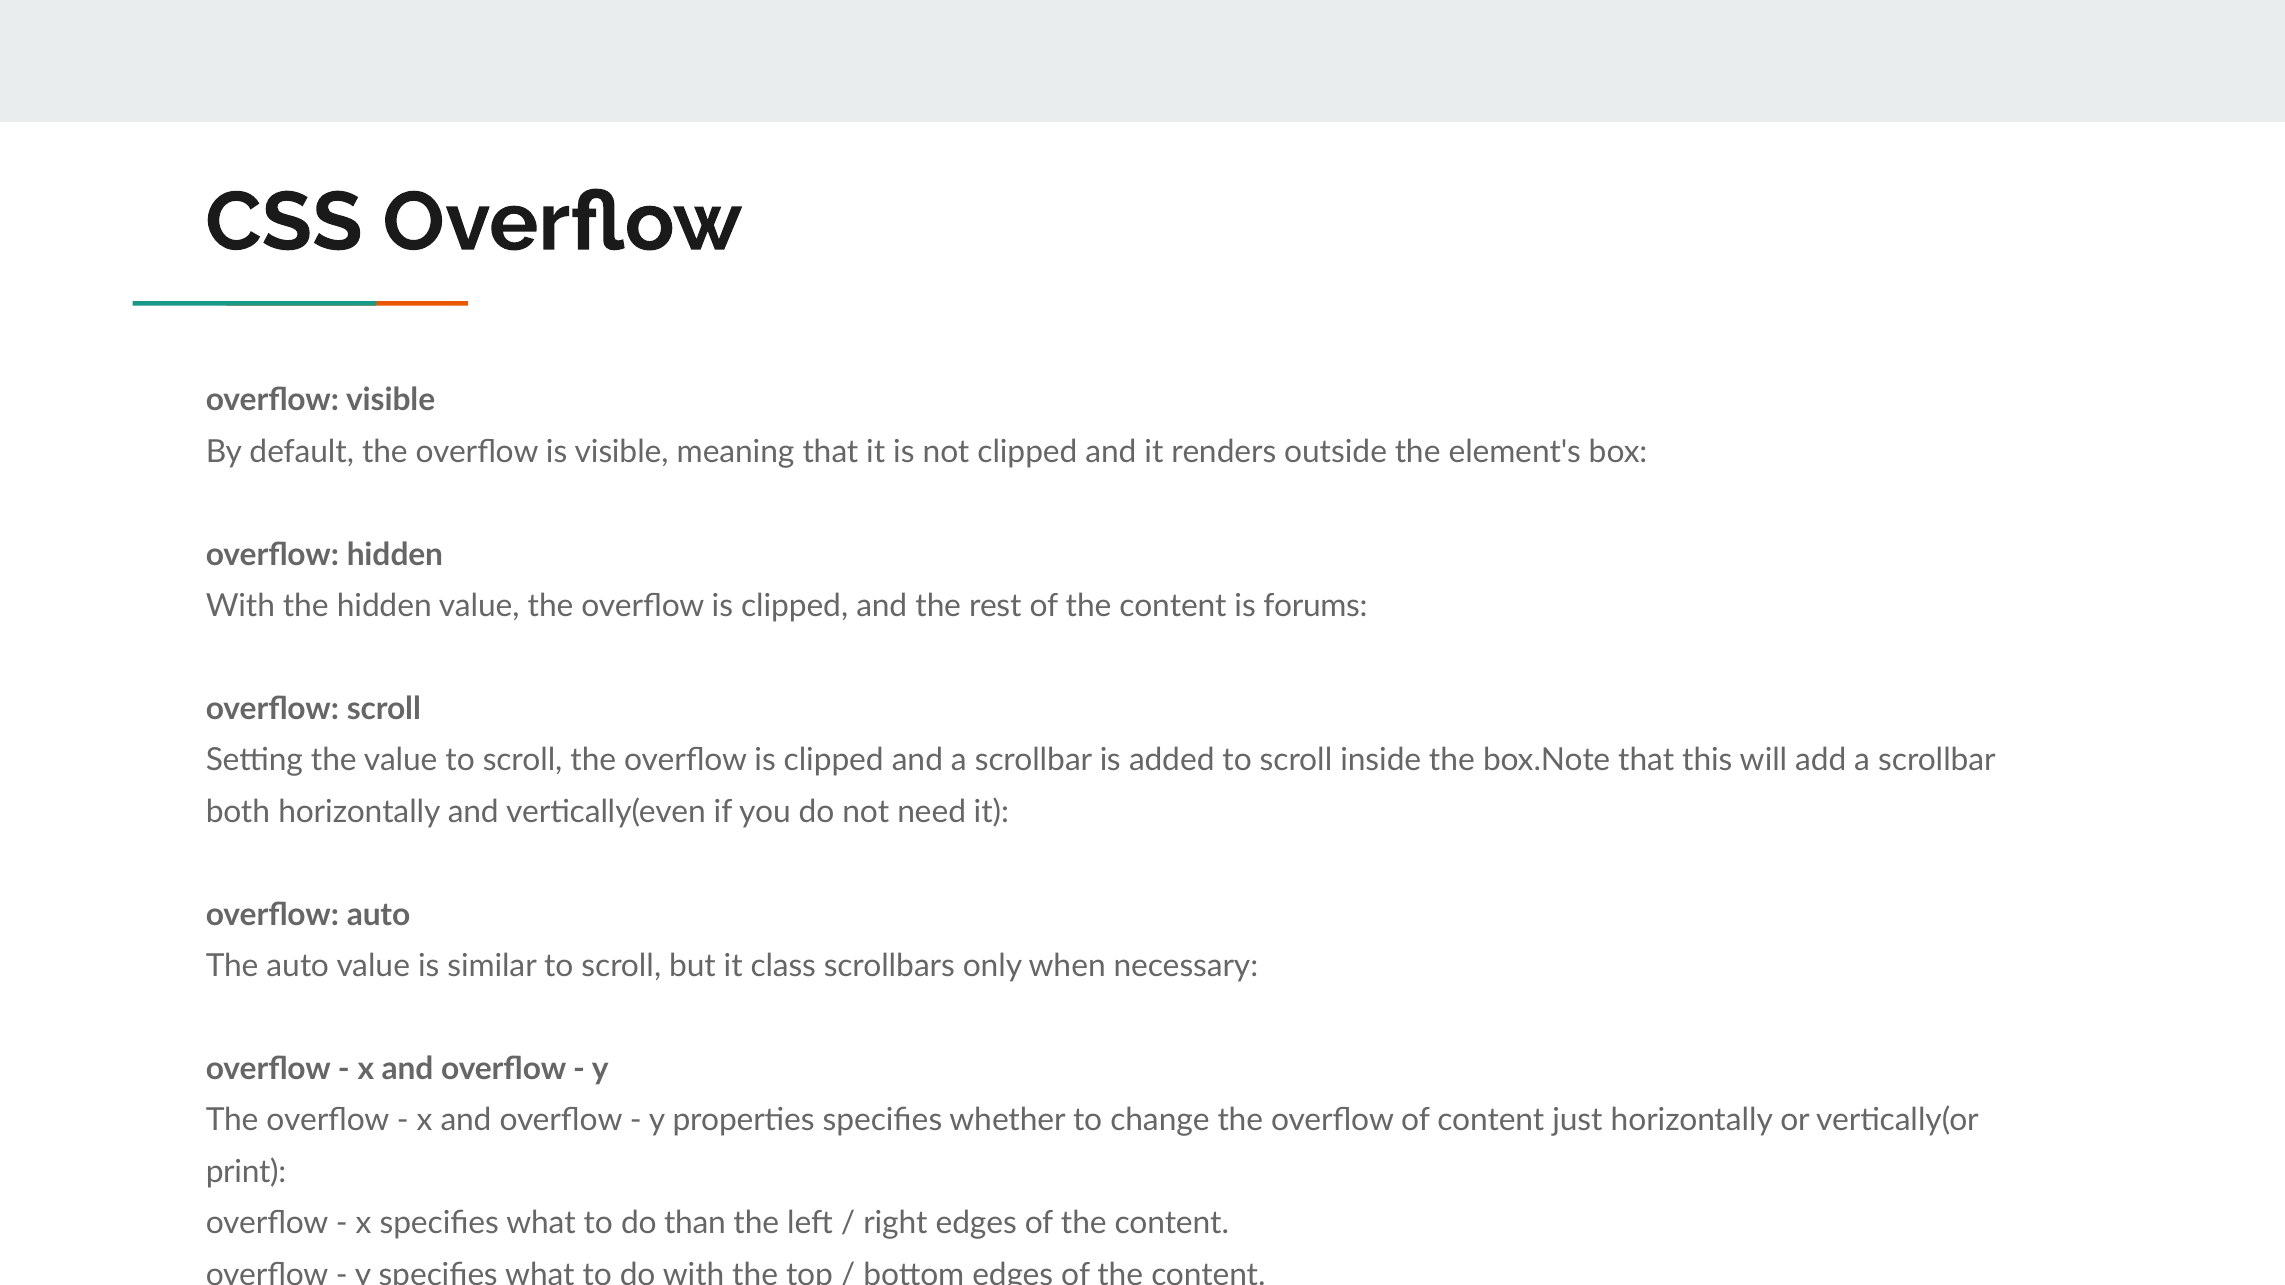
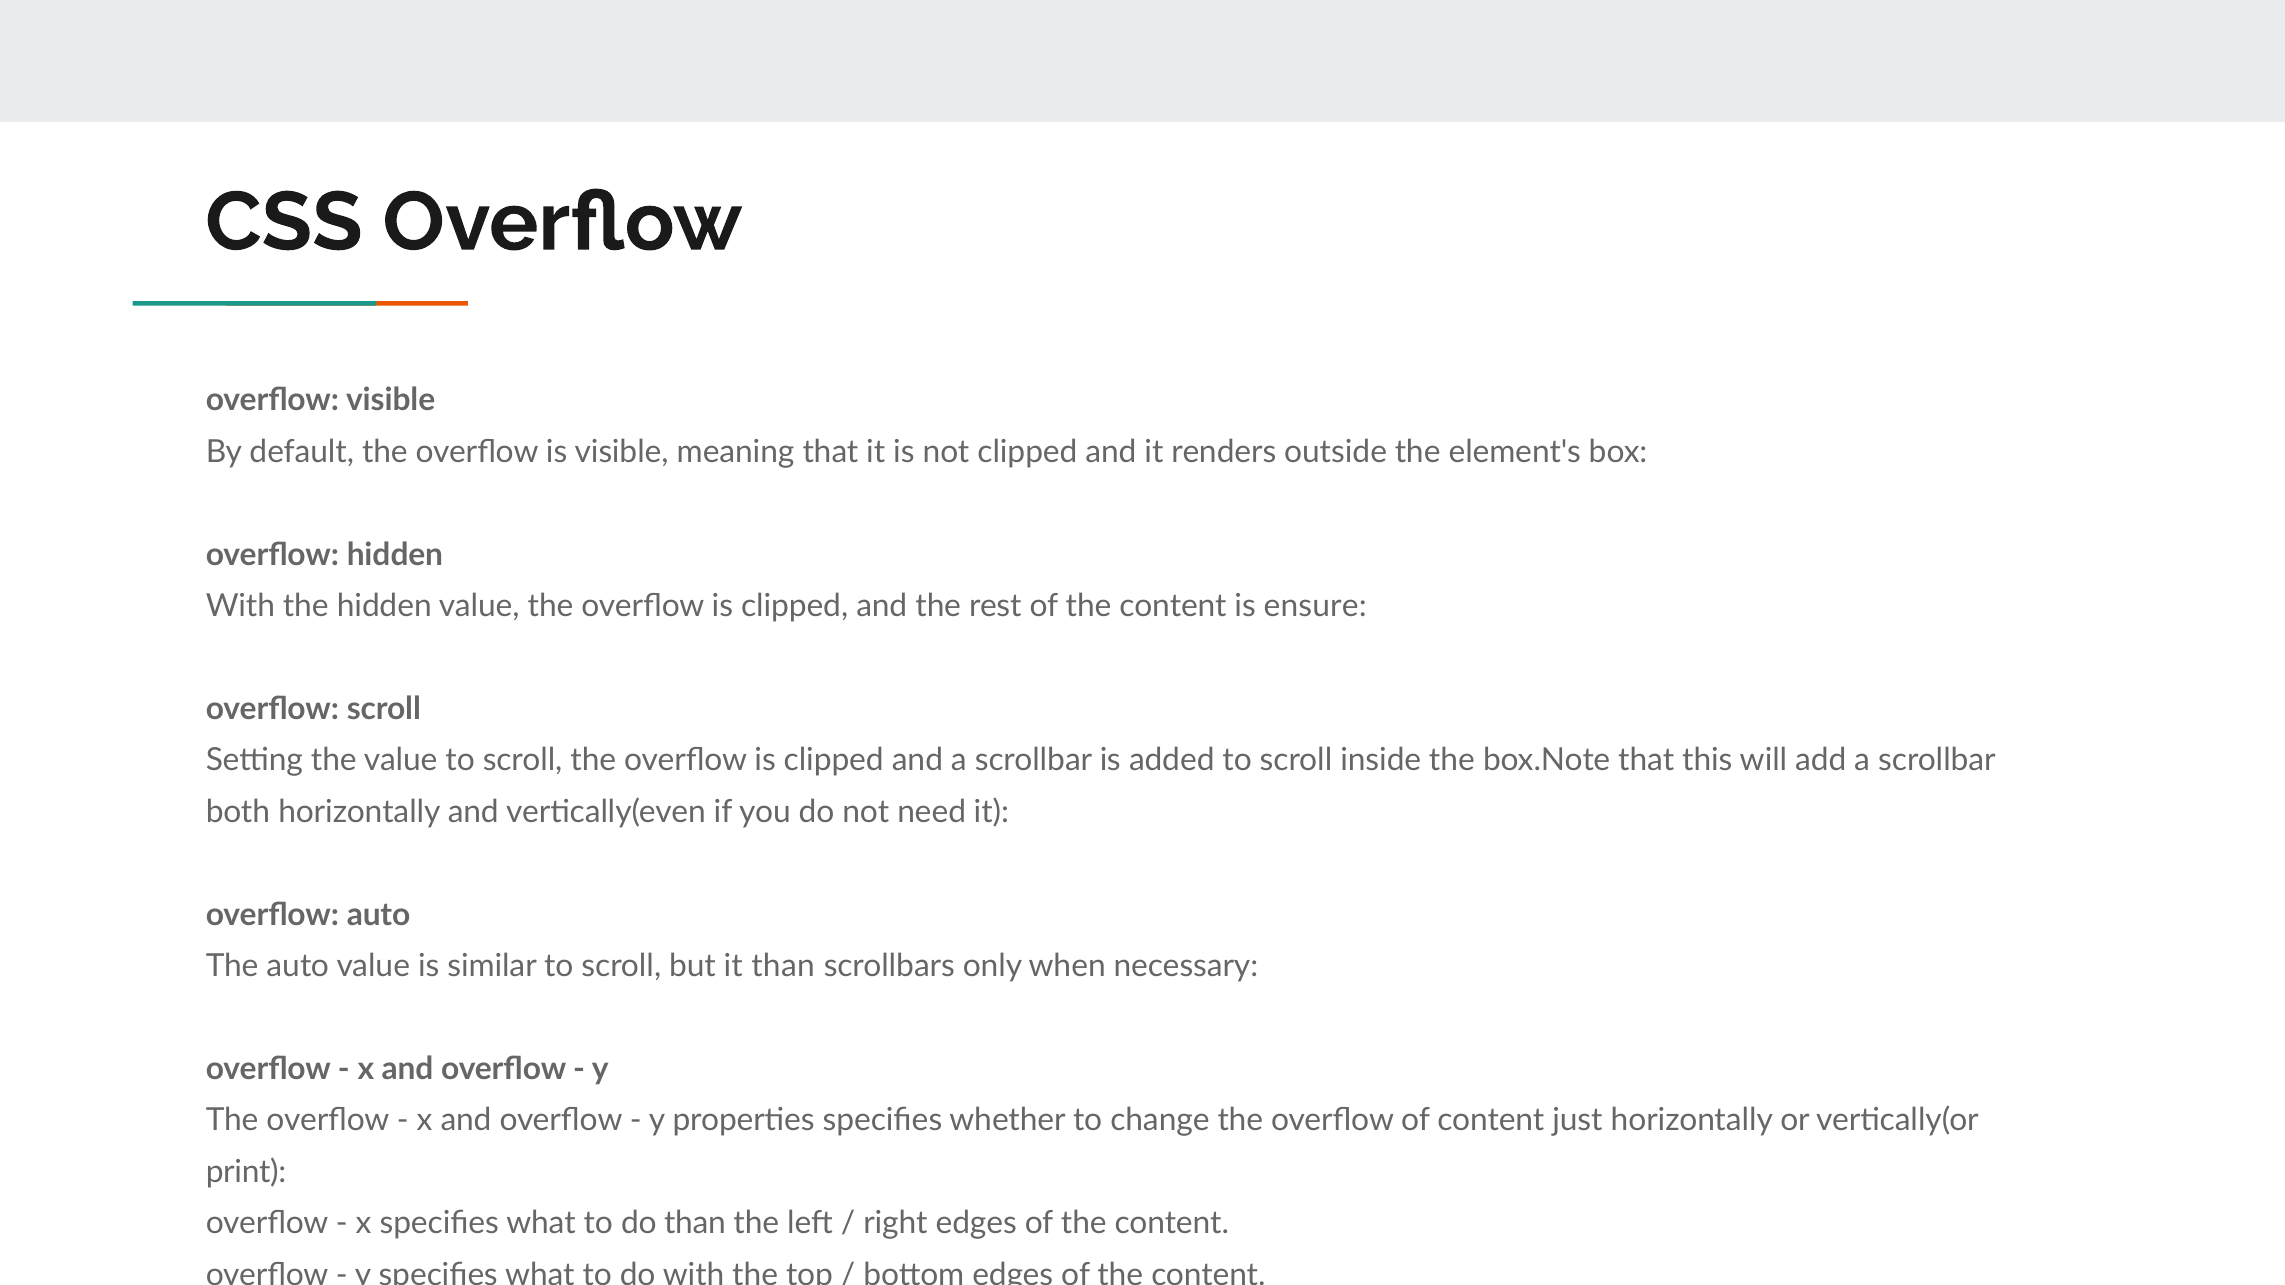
forums: forums -> ensure
it class: class -> than
